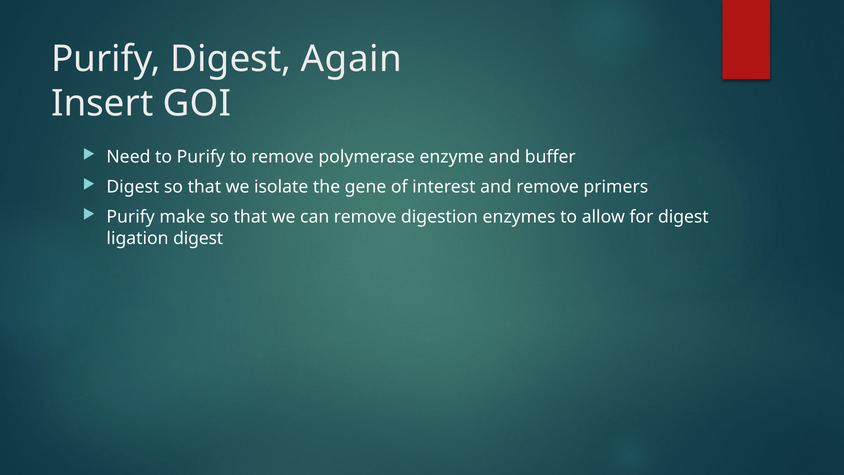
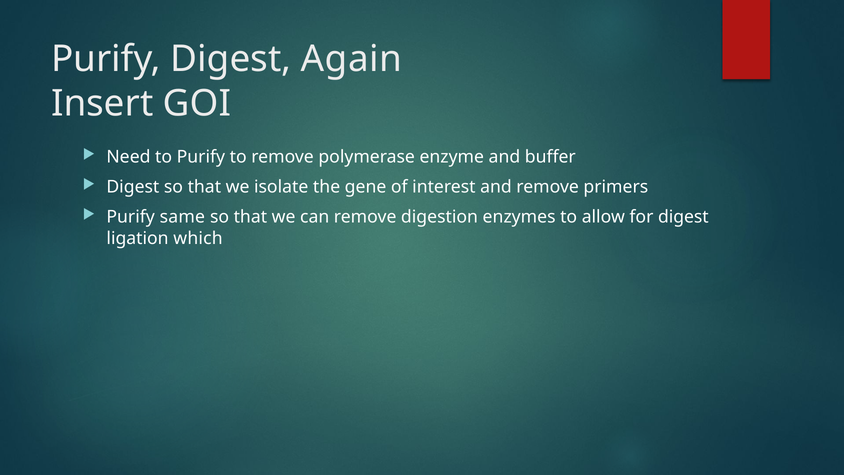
make: make -> same
ligation digest: digest -> which
